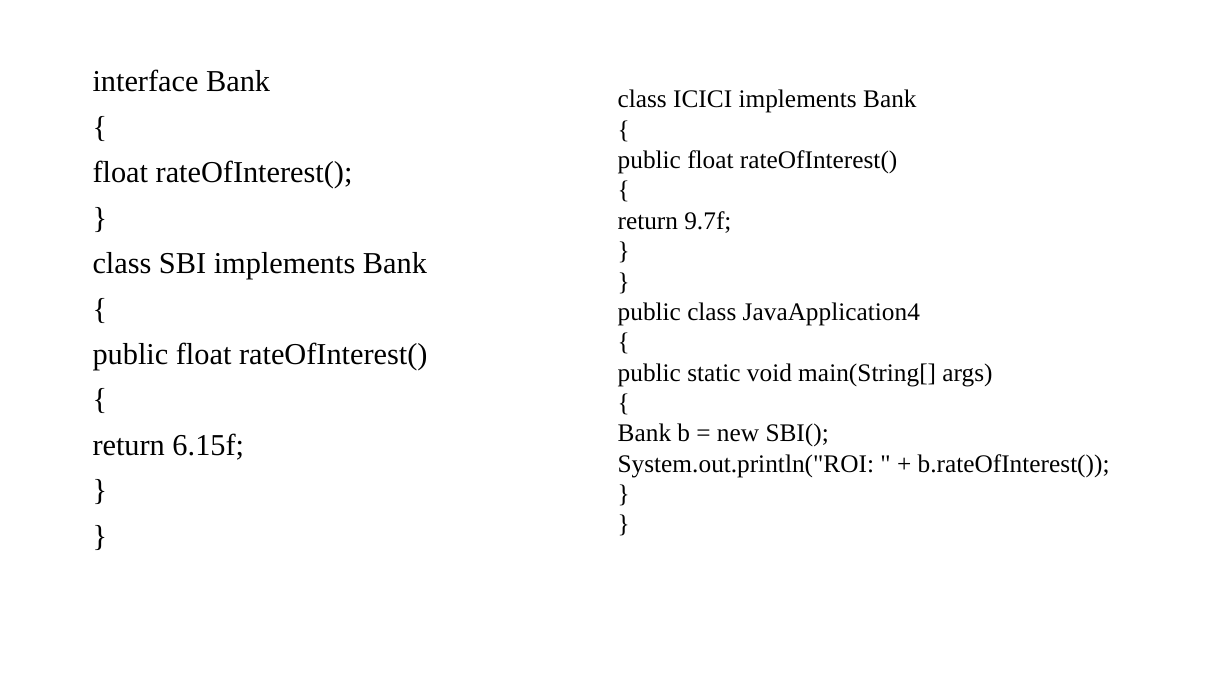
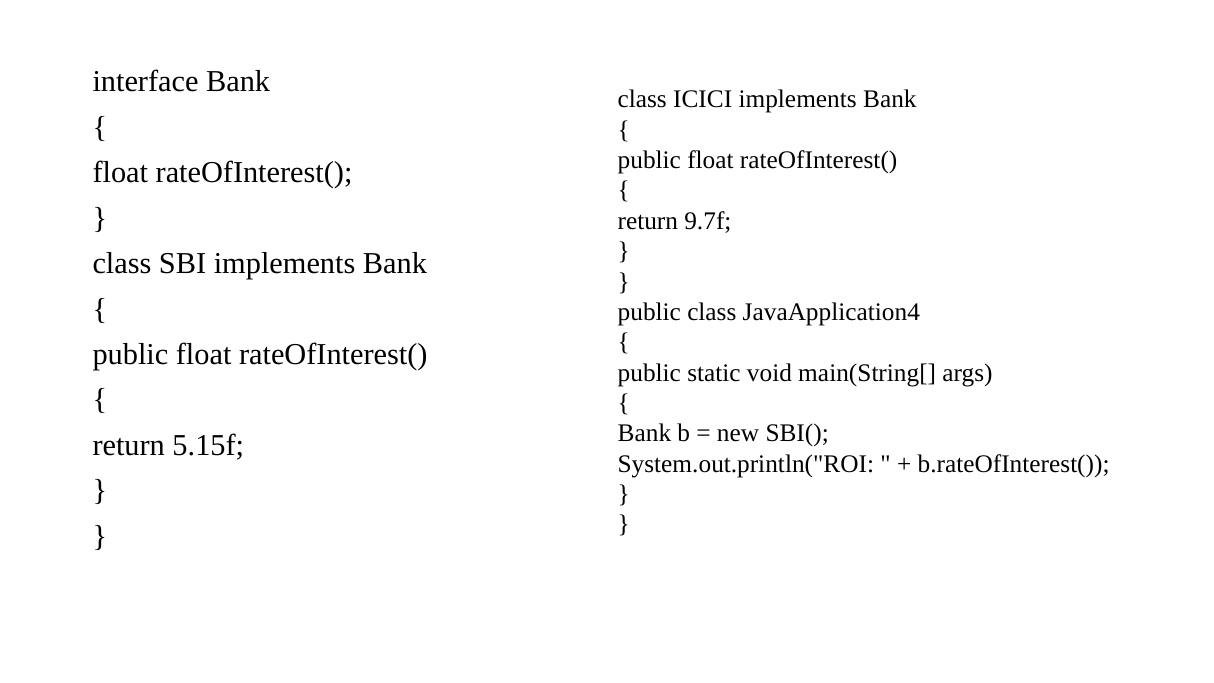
6.15f: 6.15f -> 5.15f
